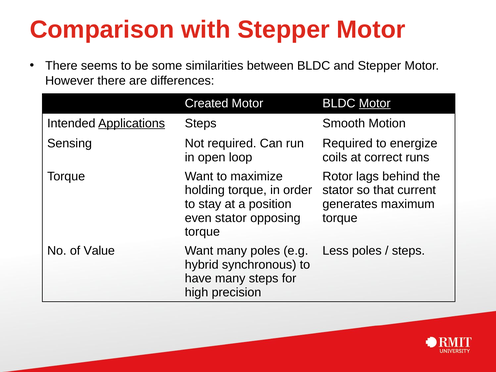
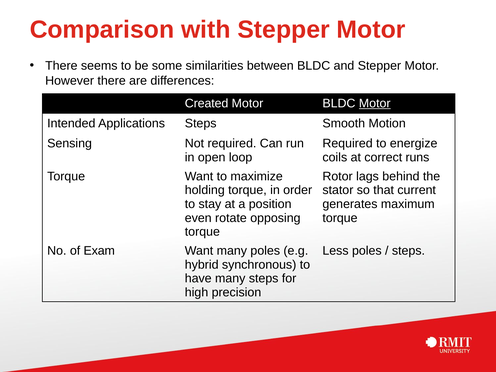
Applications underline: present -> none
even stator: stator -> rotate
Value: Value -> Exam
